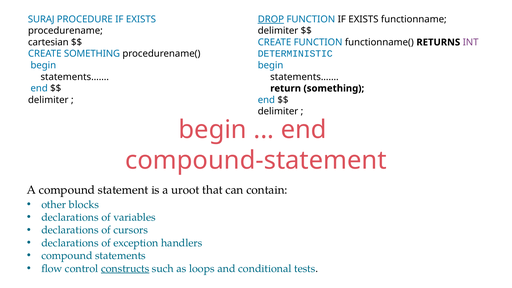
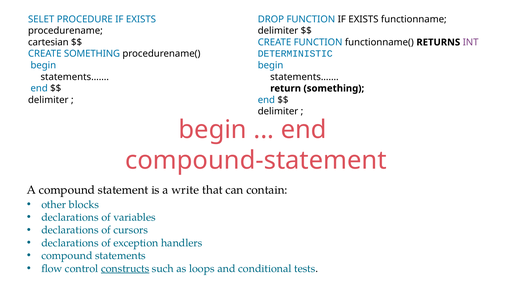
SURAJ: SURAJ -> SELET
DROP underline: present -> none
uroot: uroot -> write
